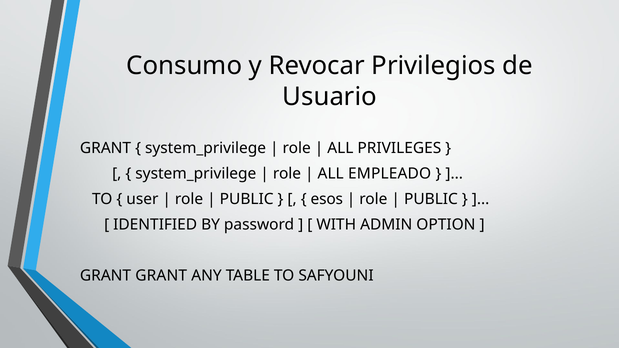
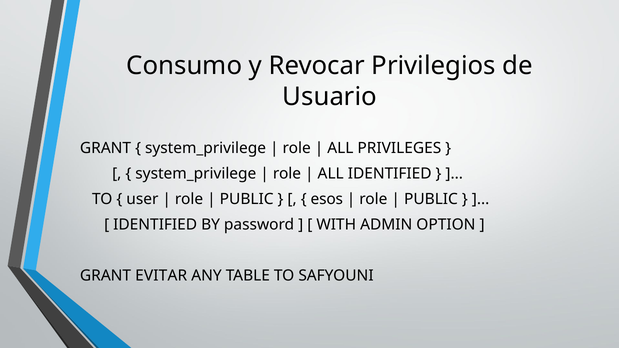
ALL EMPLEADO: EMPLEADO -> IDENTIFIED
GRANT GRANT: GRANT -> EVITAR
